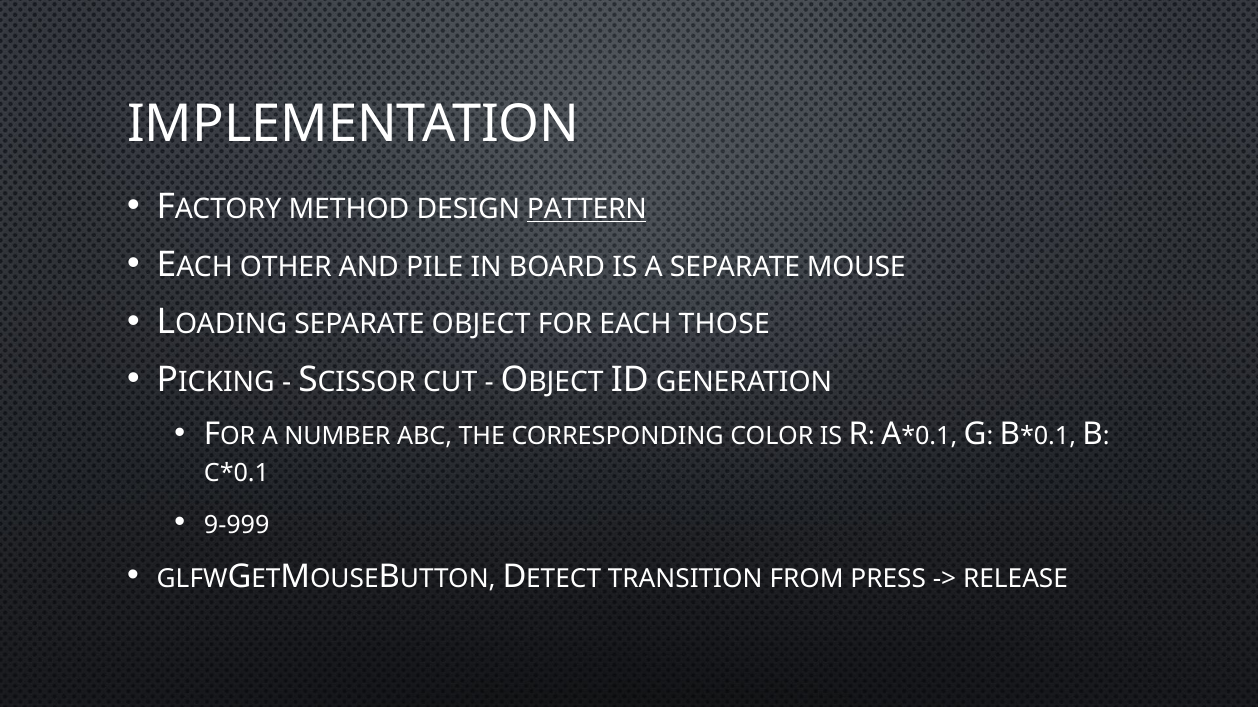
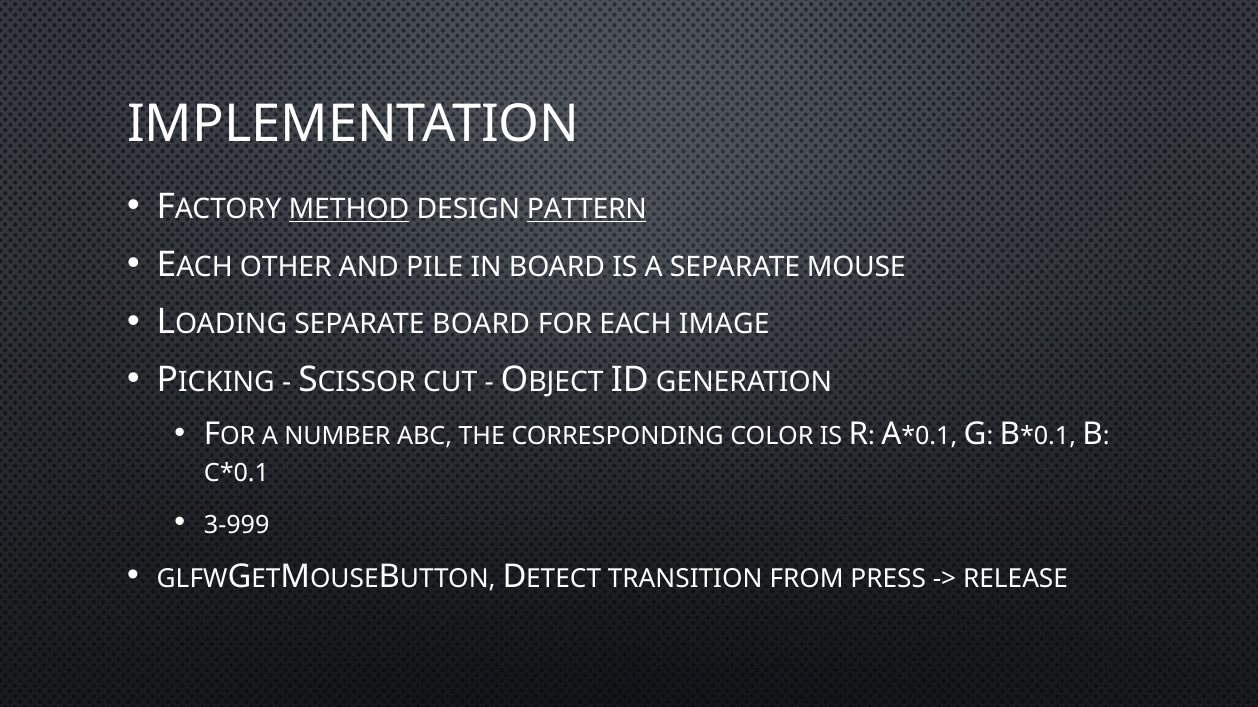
METHOD underline: none -> present
SEPARATE OBJECT: OBJECT -> BOARD
THOSE: THOSE -> IMAGE
9-999: 9-999 -> 3-999
